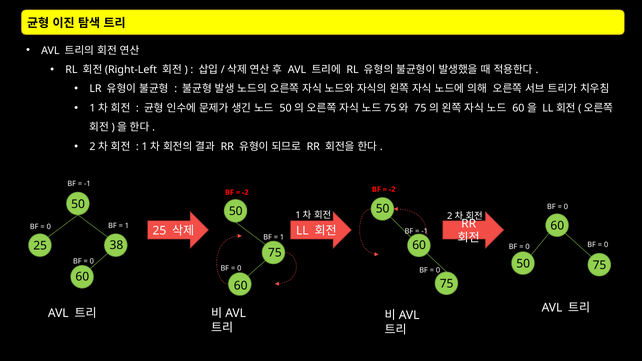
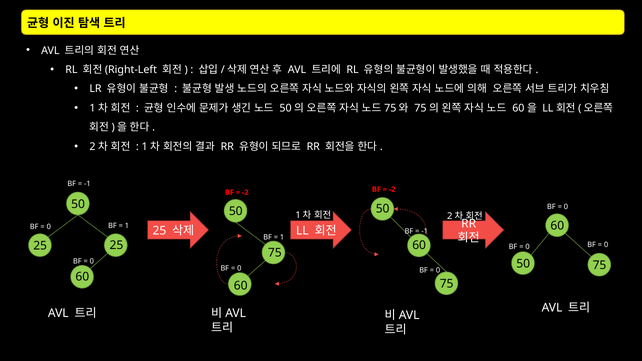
25 38: 38 -> 25
